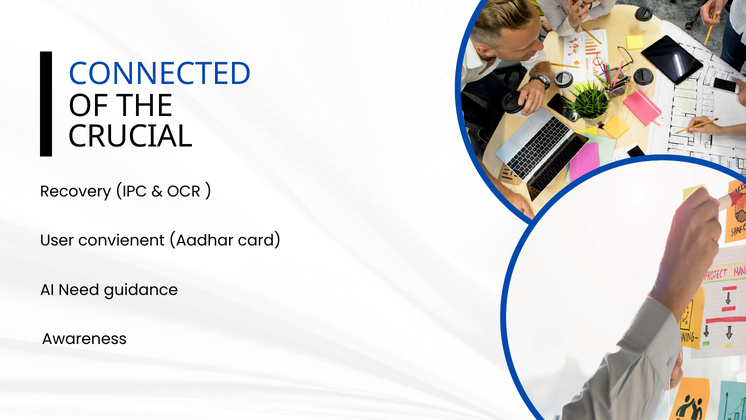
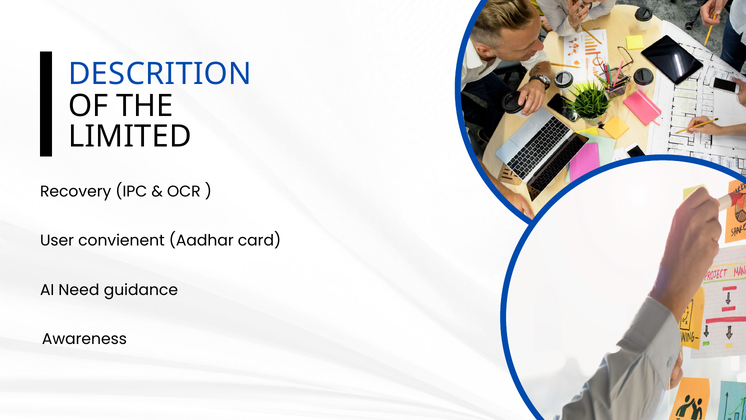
CONNECTED: CONNECTED -> DESCRITION
CRUCIAL: CRUCIAL -> LIMITED
